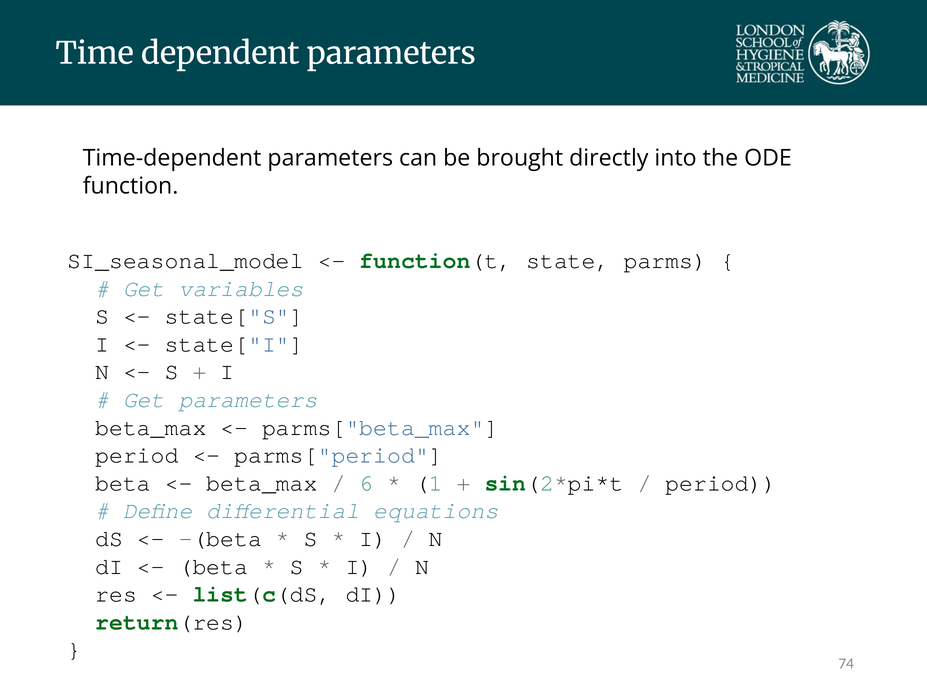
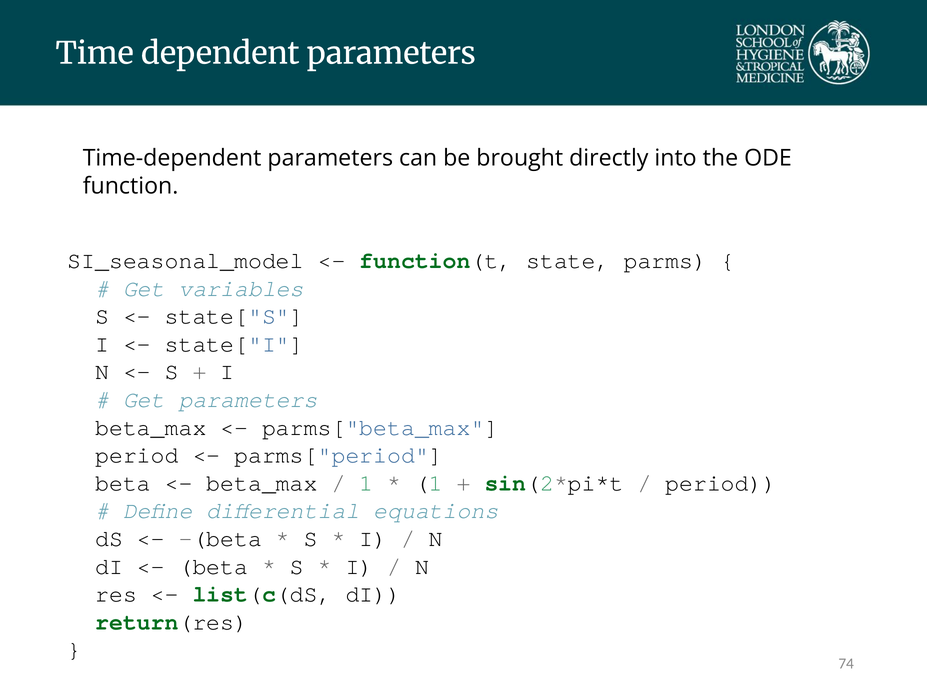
6 at (366, 483): 6 -> 1
